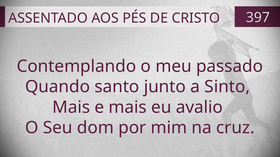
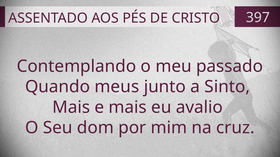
santo: santo -> meus
